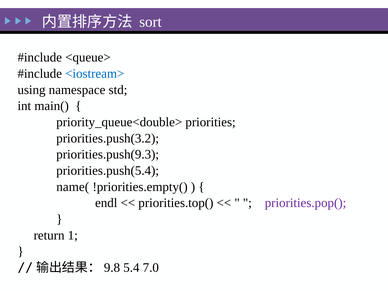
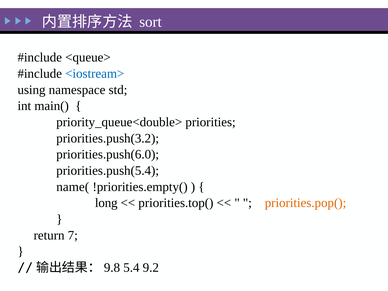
priorities.push(9.3: priorities.push(9.3 -> priorities.push(6.0
endl: endl -> long
priorities.pop( colour: purple -> orange
1: 1 -> 7
7.0: 7.0 -> 9.2
